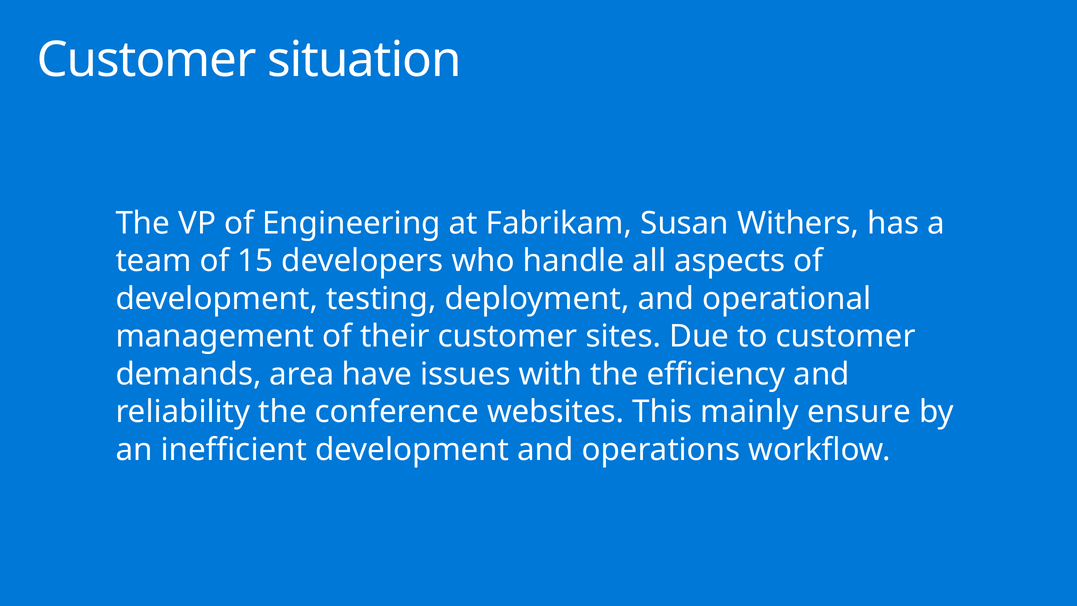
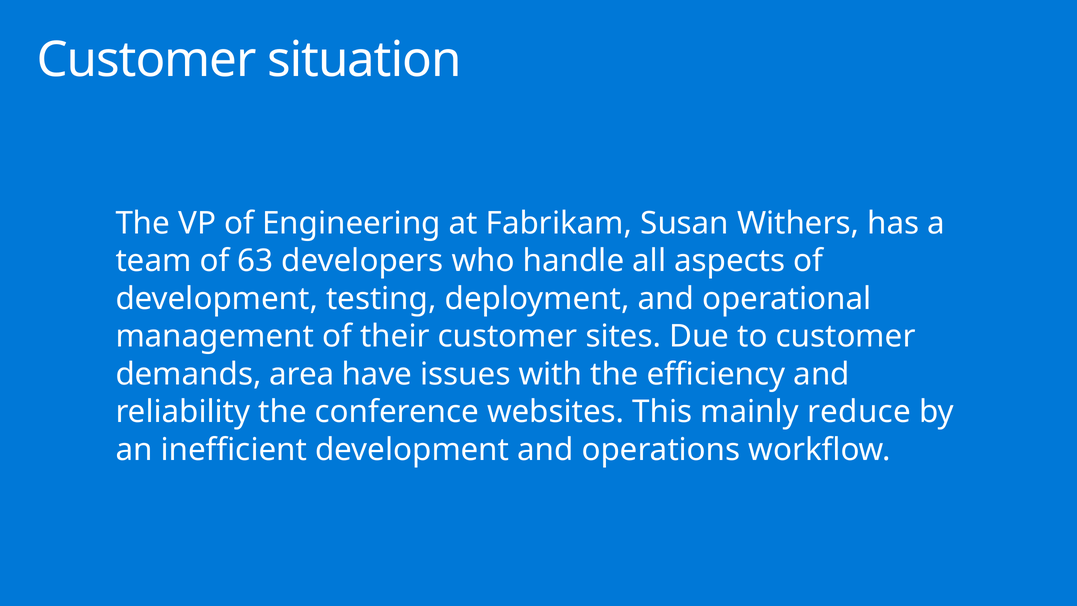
15: 15 -> 63
ensure: ensure -> reduce
